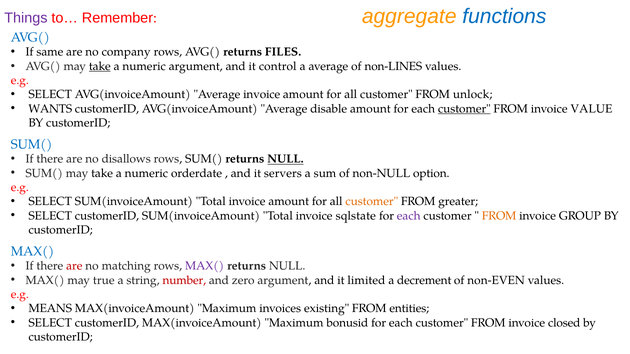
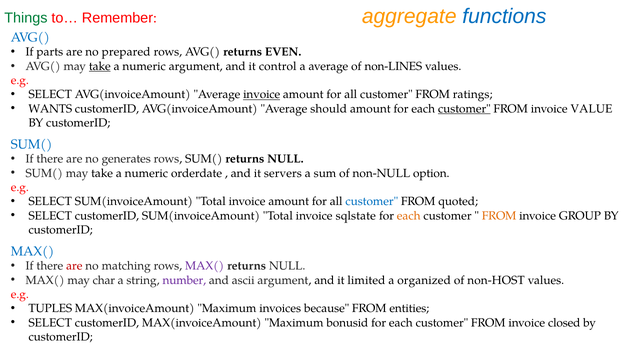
Things colour: purple -> green
same: same -> parts
company: company -> prepared
FILES: FILES -> EVEN
invoice at (262, 95) underline: none -> present
unlock: unlock -> ratings
disable: disable -> should
disallows: disallows -> generates
NULL at (285, 159) underline: present -> none
customer at (372, 202) colour: orange -> blue
greater: greater -> quoted
each at (409, 216) colour: purple -> orange
true: true -> char
number colour: red -> purple
zero: zero -> ascii
decrement: decrement -> organized
non-EVEN: non-EVEN -> non-HOST
MEANS: MEANS -> TUPLES
existing: existing -> because
